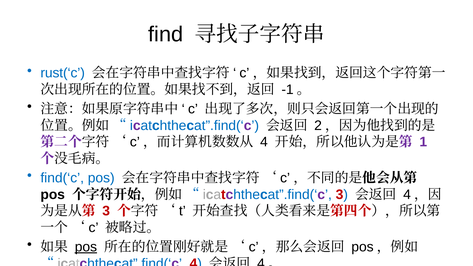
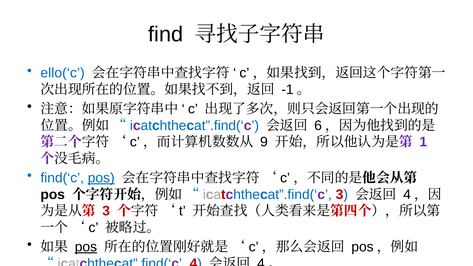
rust(‘c: rust(‘c -> ello(‘c
2: 2 -> 6
4 at (264, 142): 4 -> 9
pos at (101, 178) underline: none -> present
